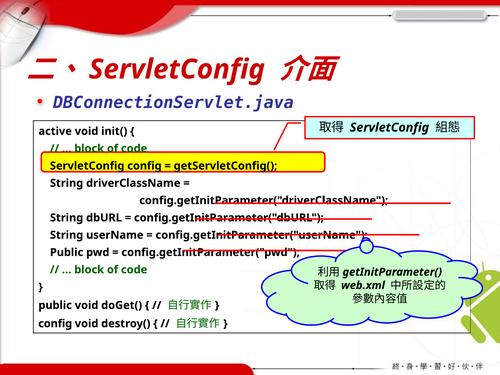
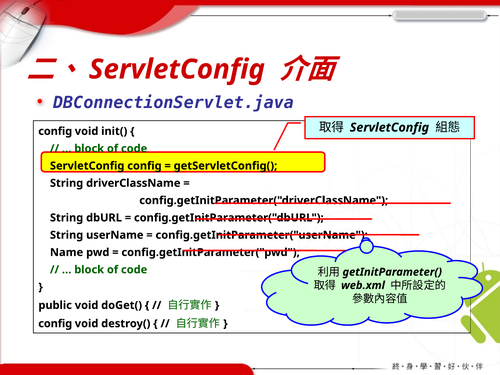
active at (55, 131): active -> config
Public at (67, 252): Public -> Name
